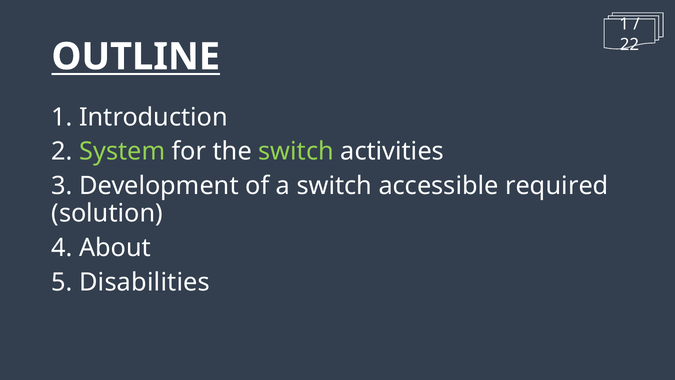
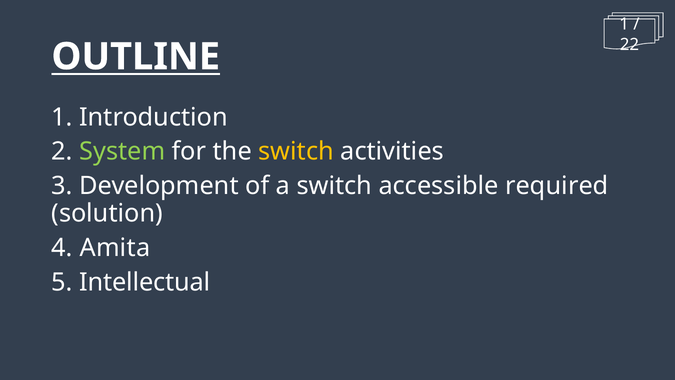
switch at (296, 151) colour: light green -> yellow
About: About -> Amita
Disabilities: Disabilities -> Intellectual
